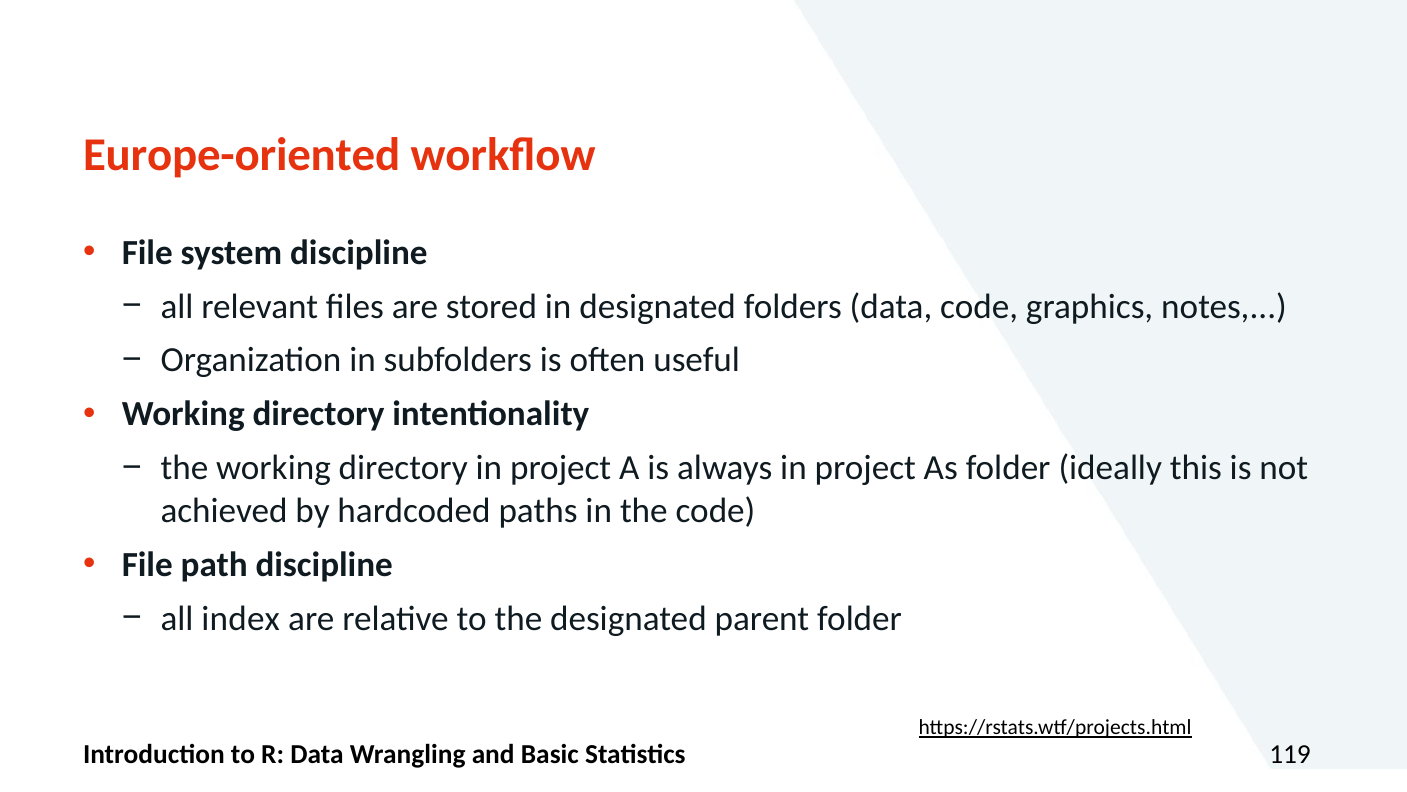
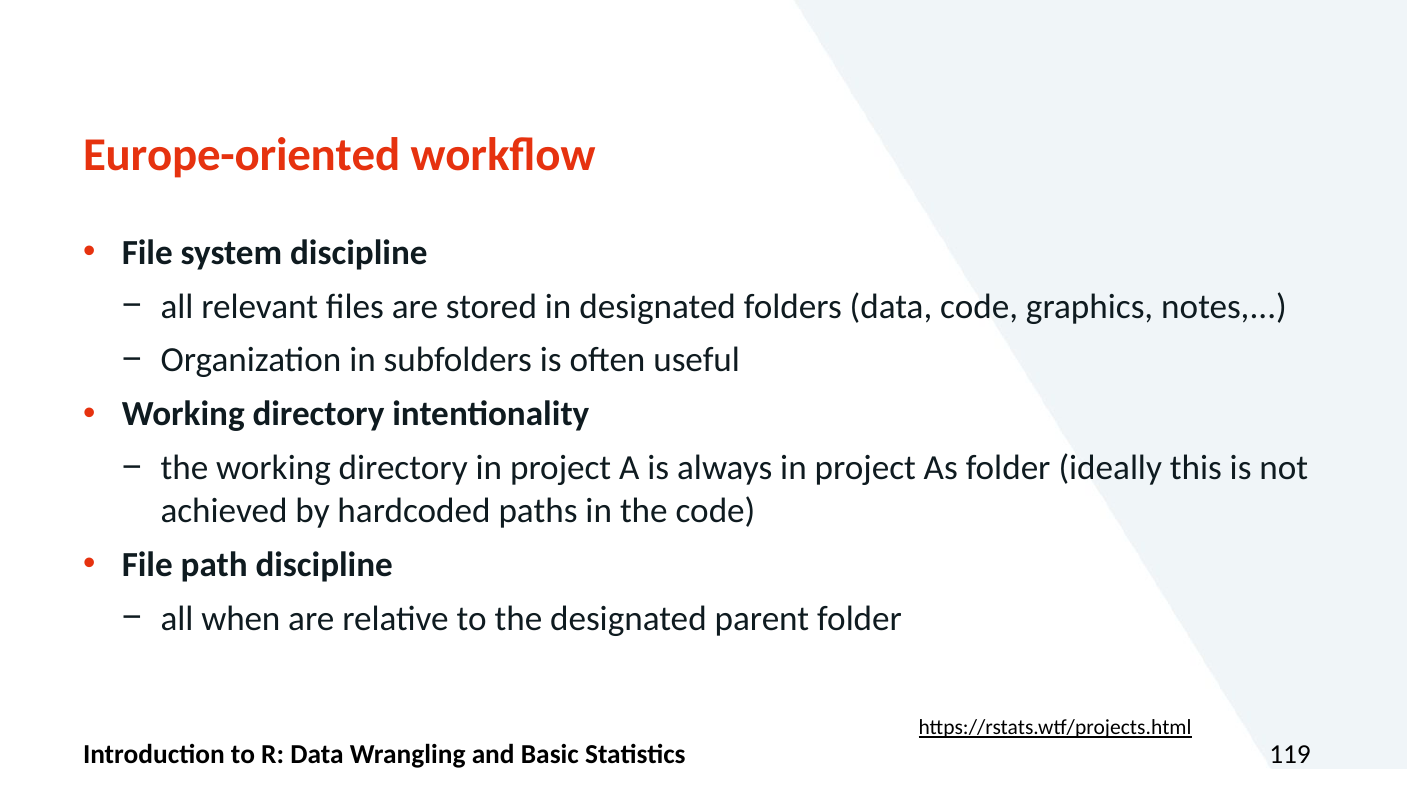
index: index -> when
